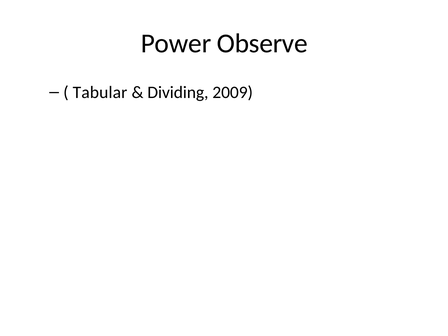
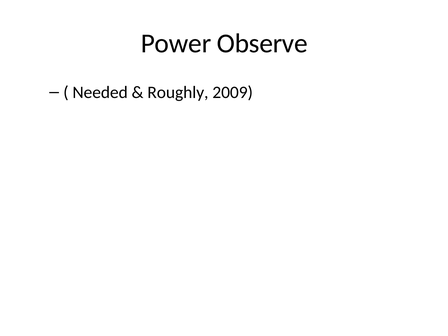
Tabular: Tabular -> Needed
Dividing: Dividing -> Roughly
